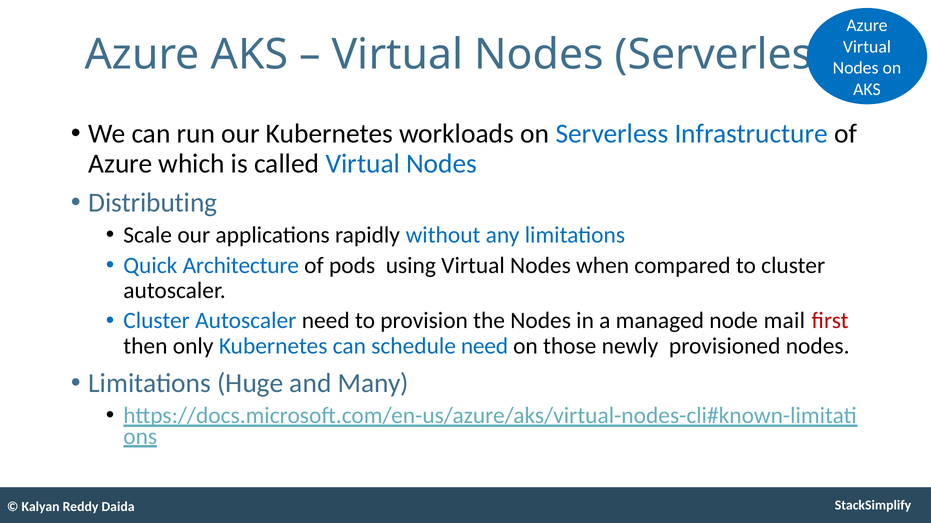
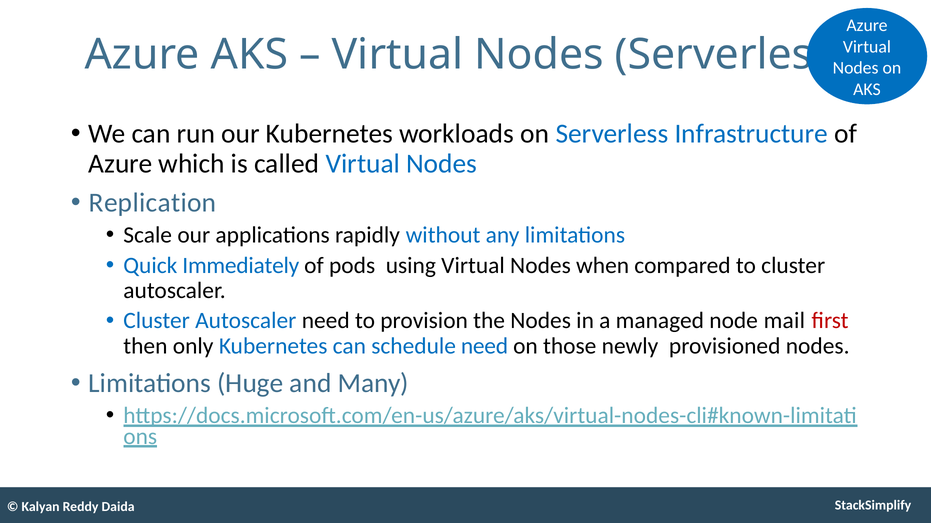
Distributing: Distributing -> Replication
Architecture: Architecture -> Immediately
